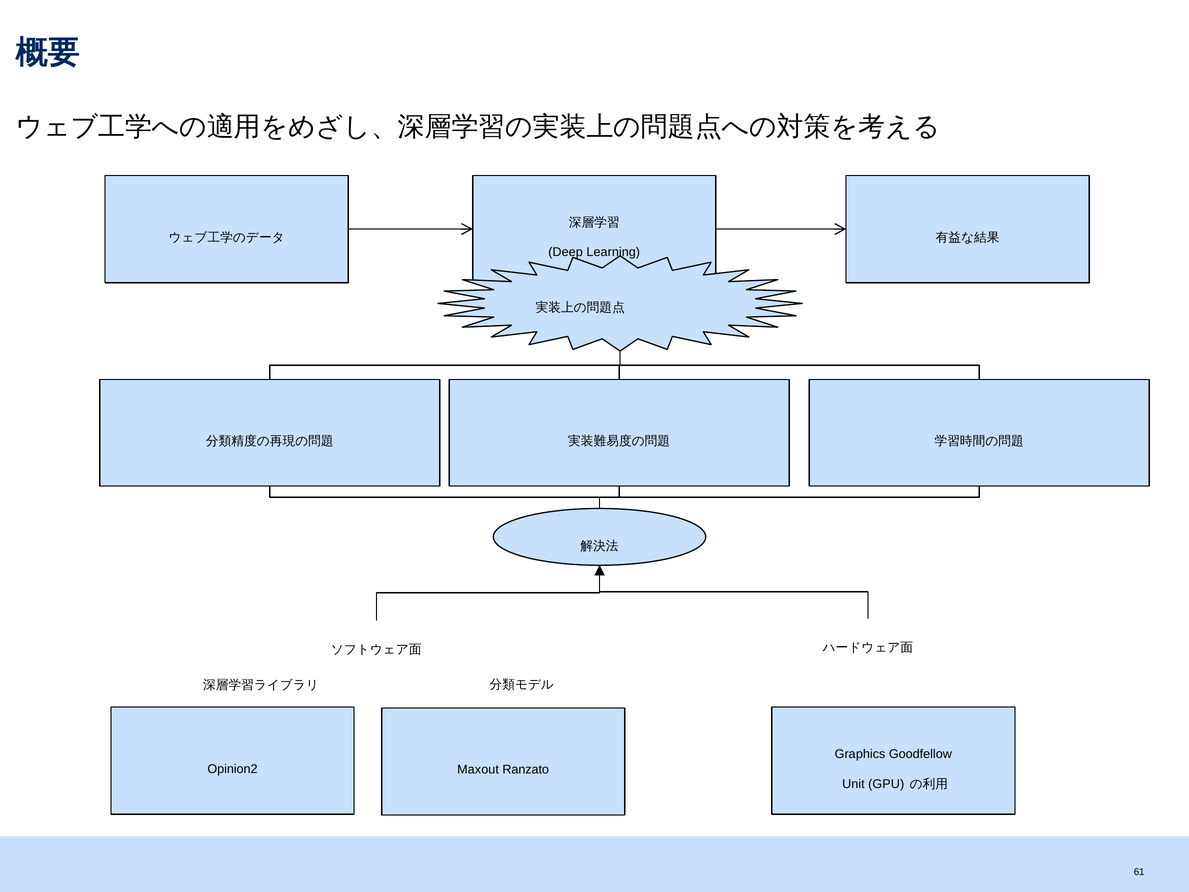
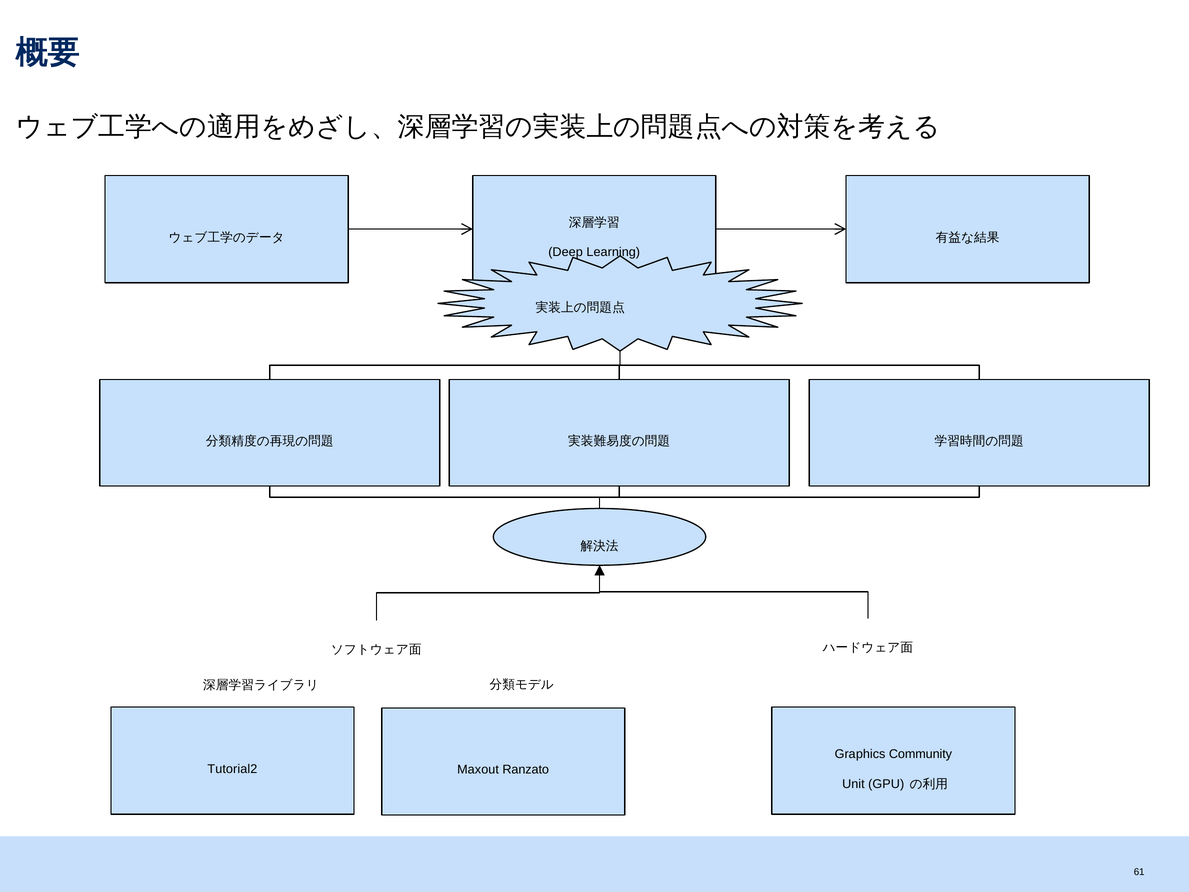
Goodfellow: Goodfellow -> Community
Opinion2: Opinion2 -> Tutorial2
